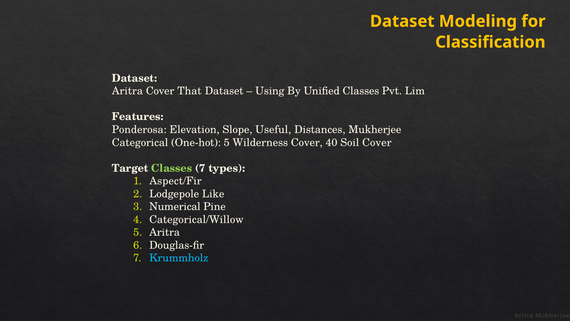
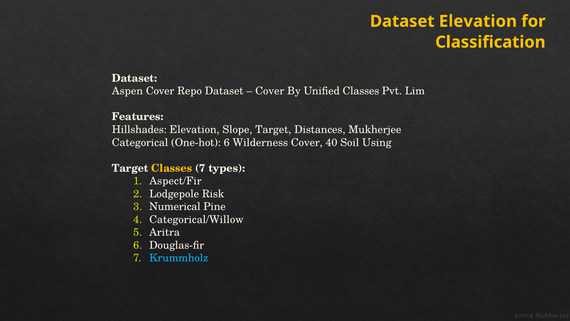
Dataset Modeling: Modeling -> Elevation
Aritra at (127, 91): Aritra -> Aspen
That: That -> Repo
Using at (270, 91): Using -> Cover
Ponderosa: Ponderosa -> Hillshades
Slope Useful: Useful -> Target
One-hot 5: 5 -> 6
Soil Cover: Cover -> Using
Classes at (172, 168) colour: light green -> yellow
Like: Like -> Risk
